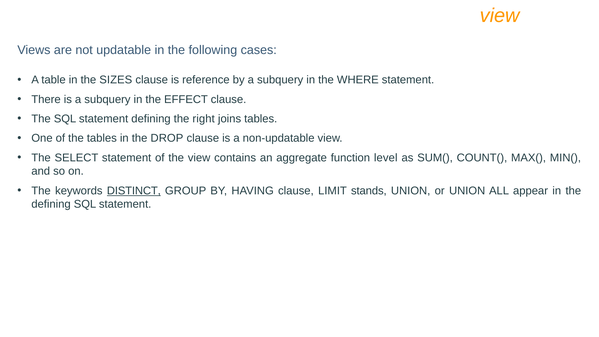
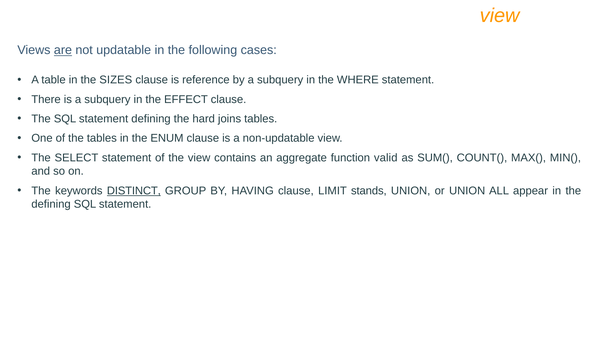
are underline: none -> present
right: right -> hard
DROP: DROP -> ENUM
level: level -> valid
